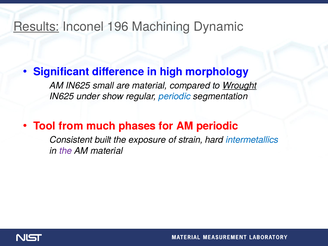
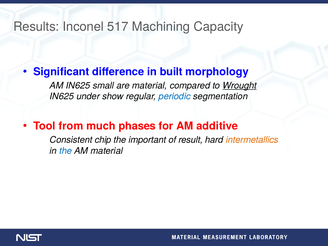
Results underline: present -> none
196: 196 -> 517
Dynamic: Dynamic -> Capacity
high: high -> built
AM periodic: periodic -> additive
built: built -> chip
exposure: exposure -> important
strain: strain -> result
intermetallics colour: blue -> orange
the at (66, 151) colour: purple -> blue
